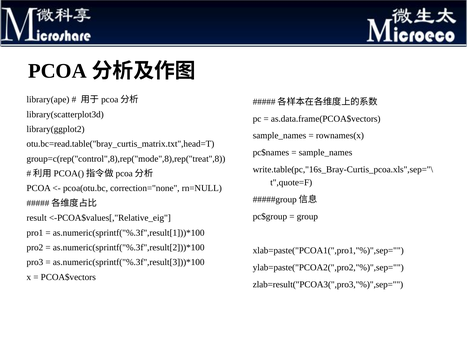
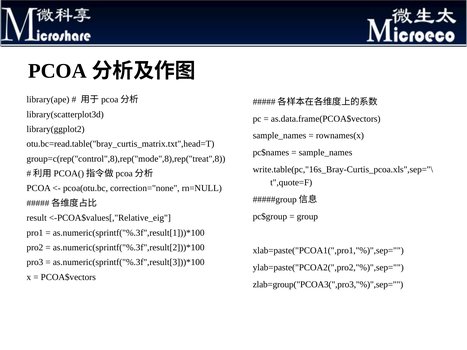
zlab=result("PCOA3(",pro3,"%)",sep=: zlab=result("PCOA3(",pro3,"%)",sep= -> zlab=group("PCOA3(",pro3,"%)",sep=
